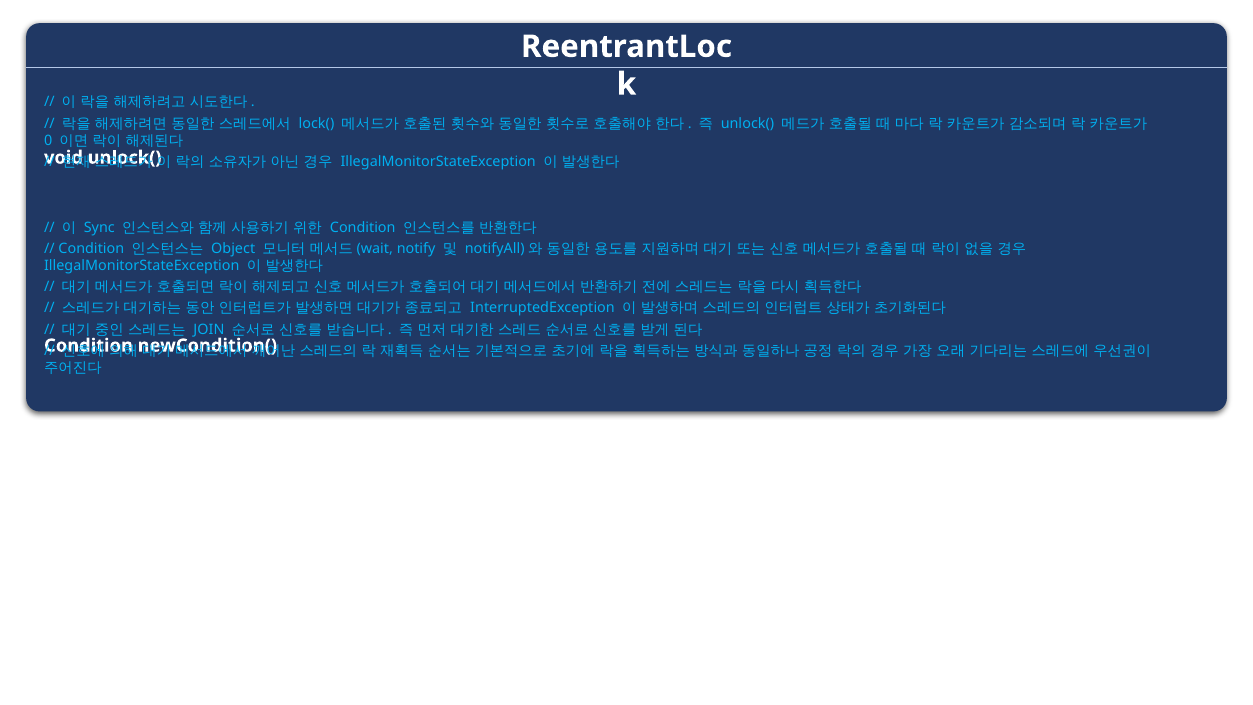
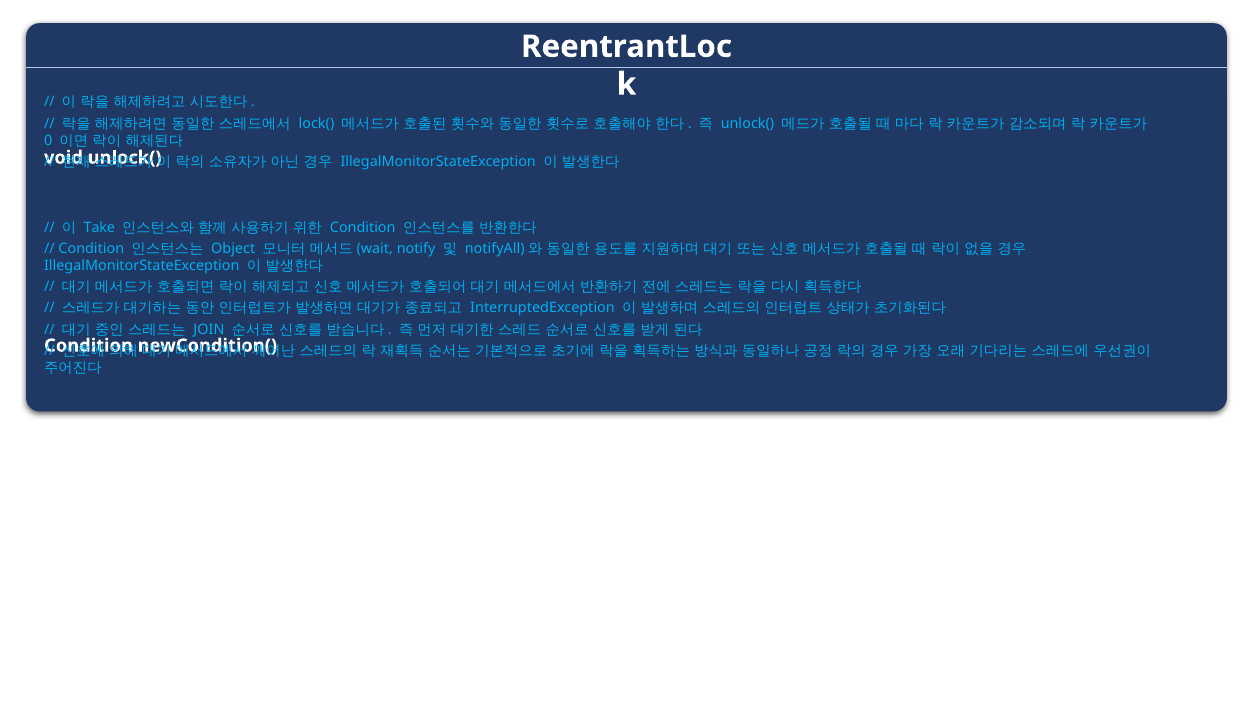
Sync: Sync -> Take
